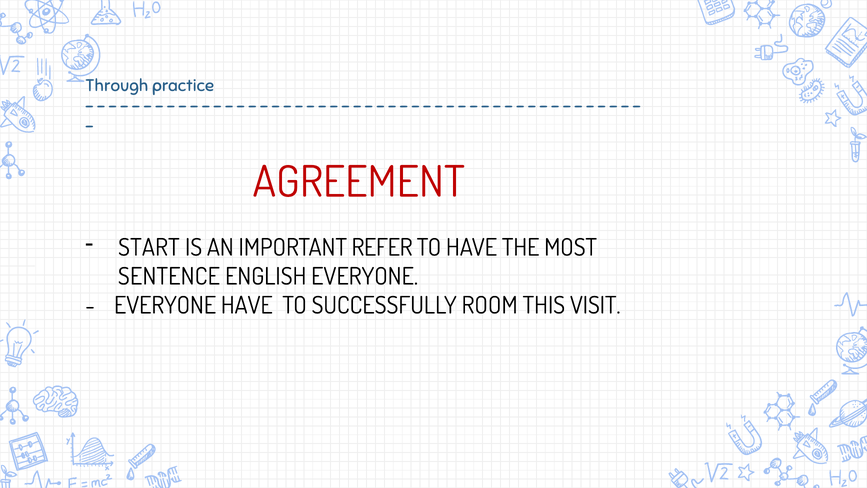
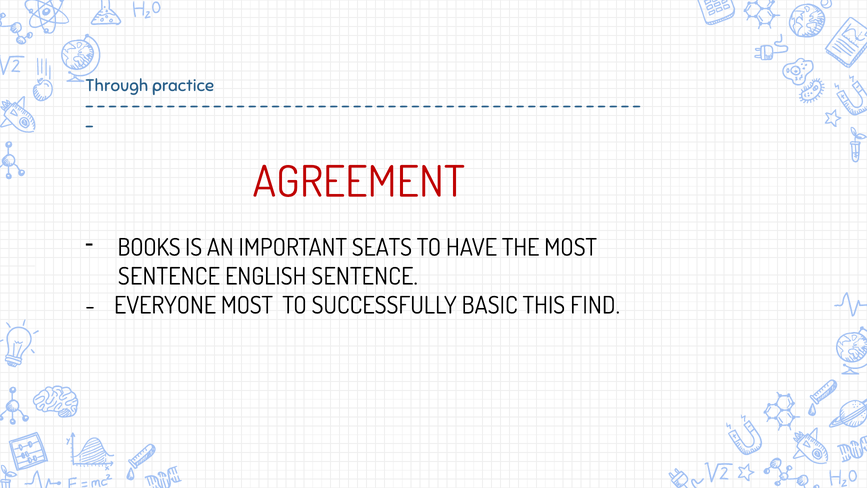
START: START -> BOOKS
REFER: REFER -> SEATS
ENGLISH EVERYONE: EVERYONE -> SENTENCE
EVERYONE HAVE: HAVE -> MOST
ROOM: ROOM -> BASIC
VISIT: VISIT -> FIND
